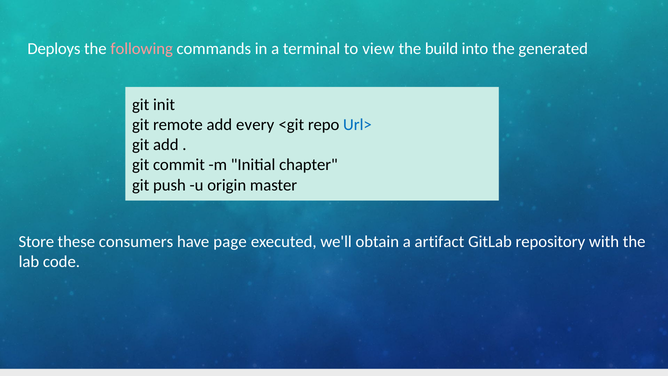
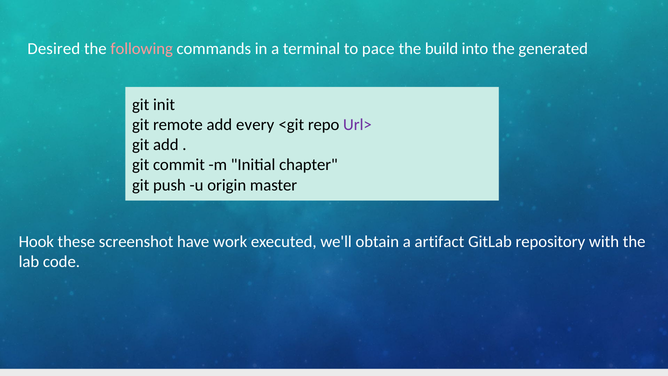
Deploys: Deploys -> Desired
view: view -> pace
Url> colour: blue -> purple
Store: Store -> Hook
consumers: consumers -> screenshot
page: page -> work
